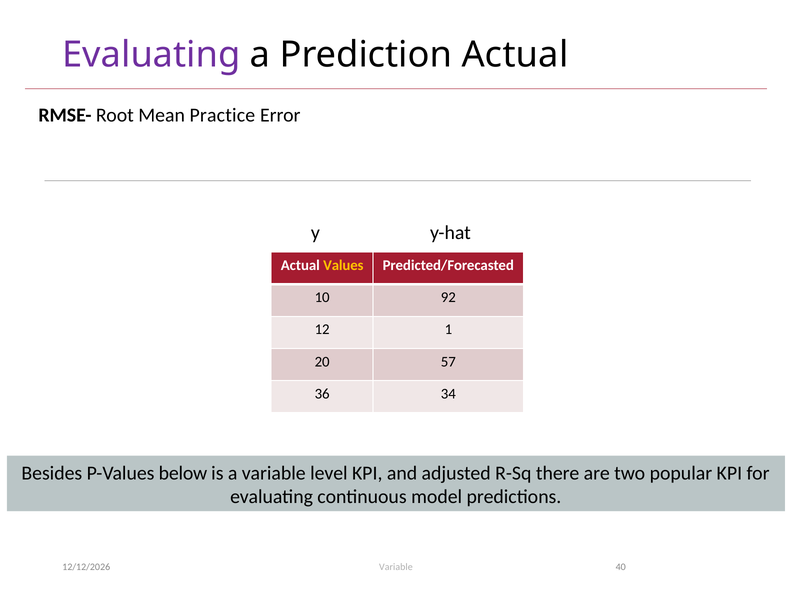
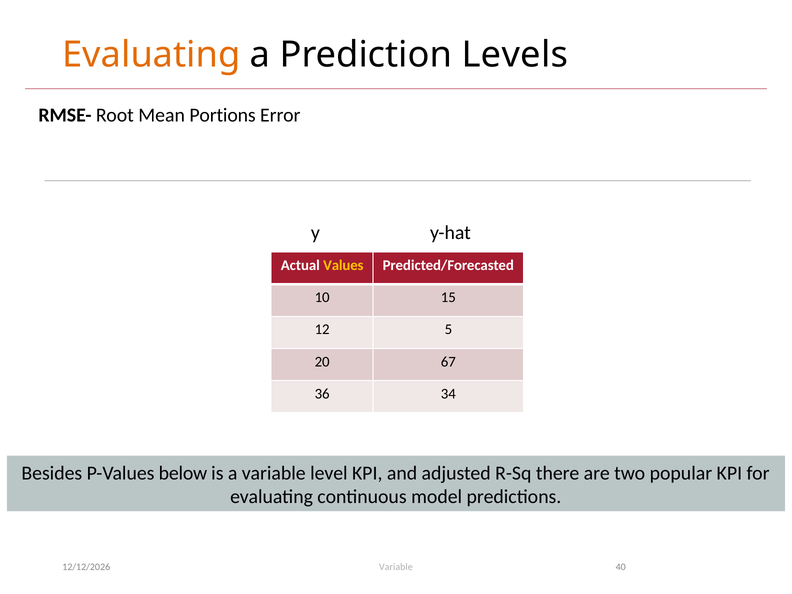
Evaluating at (151, 55) colour: purple -> orange
Prediction Actual: Actual -> Levels
Practice: Practice -> Portions
92: 92 -> 15
1: 1 -> 5
57: 57 -> 67
